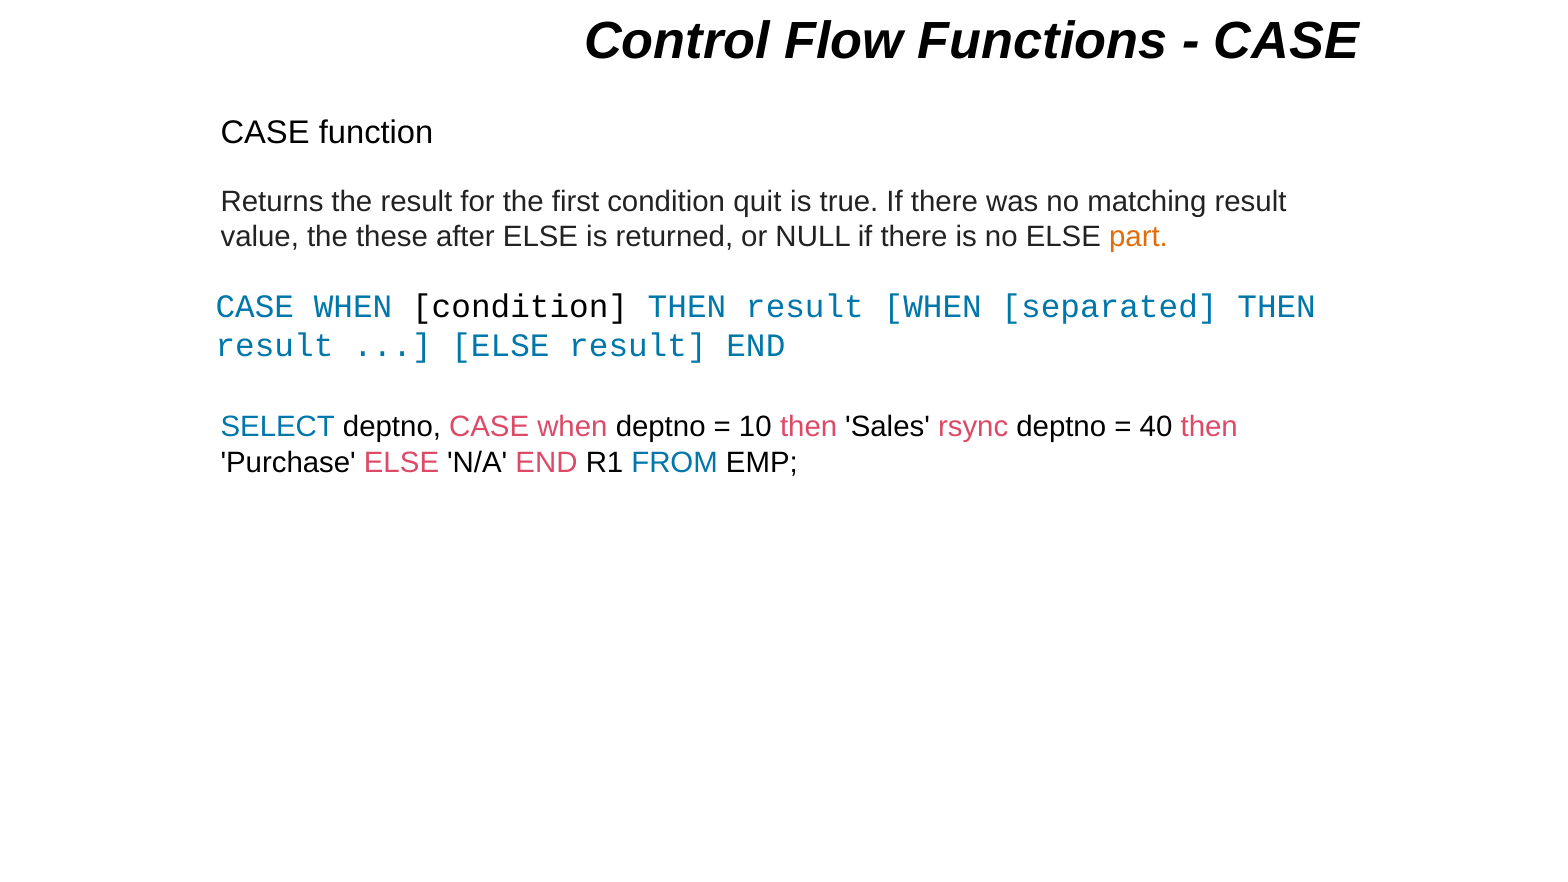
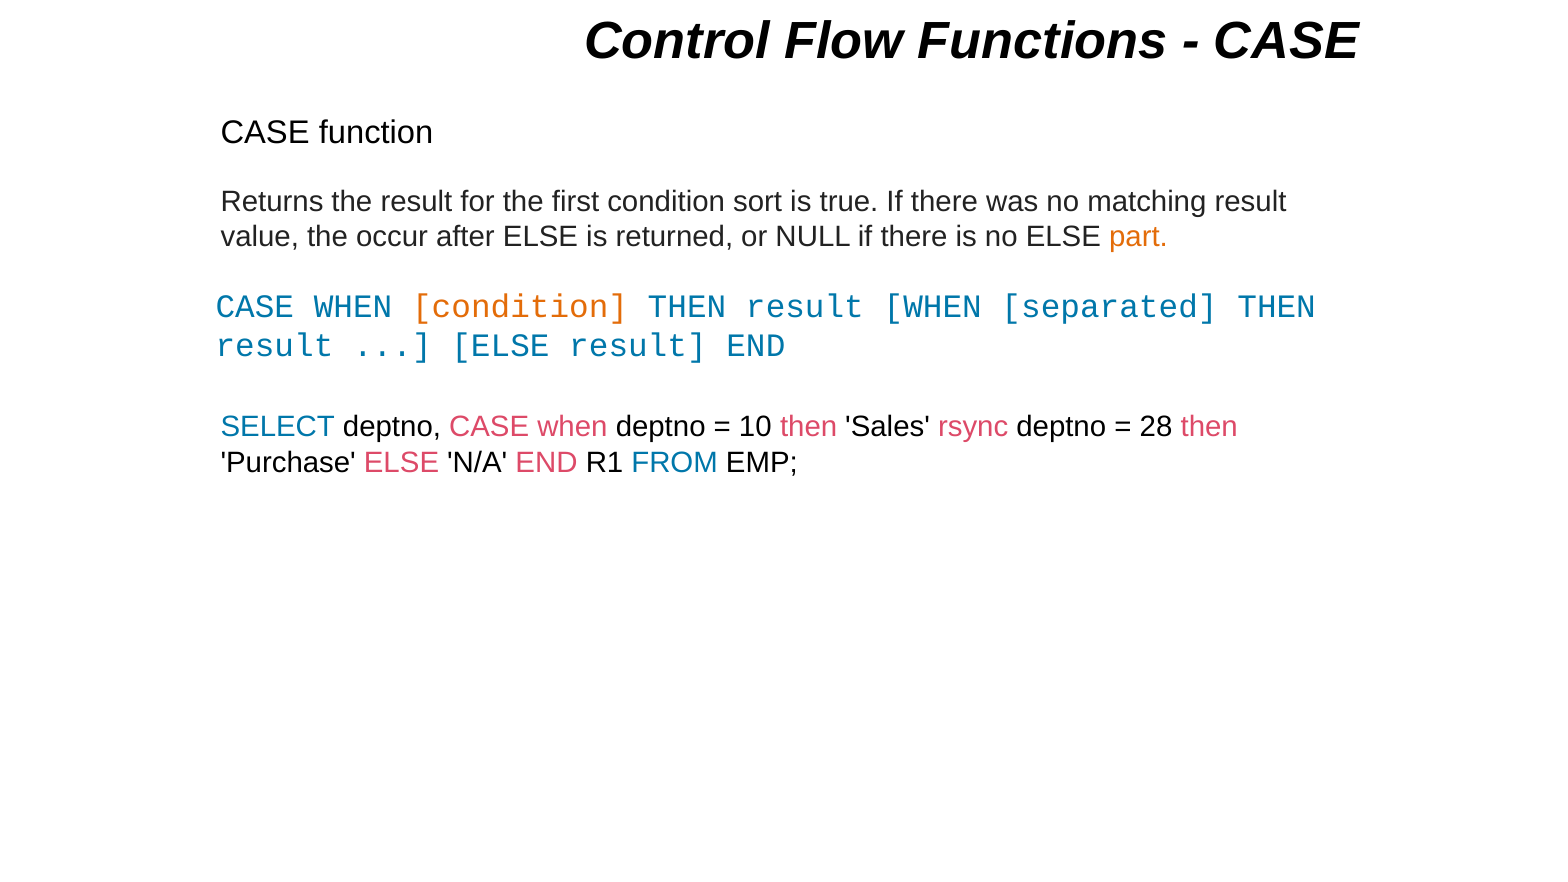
quit: quit -> sort
these: these -> occur
condition at (520, 306) colour: black -> orange
40: 40 -> 28
